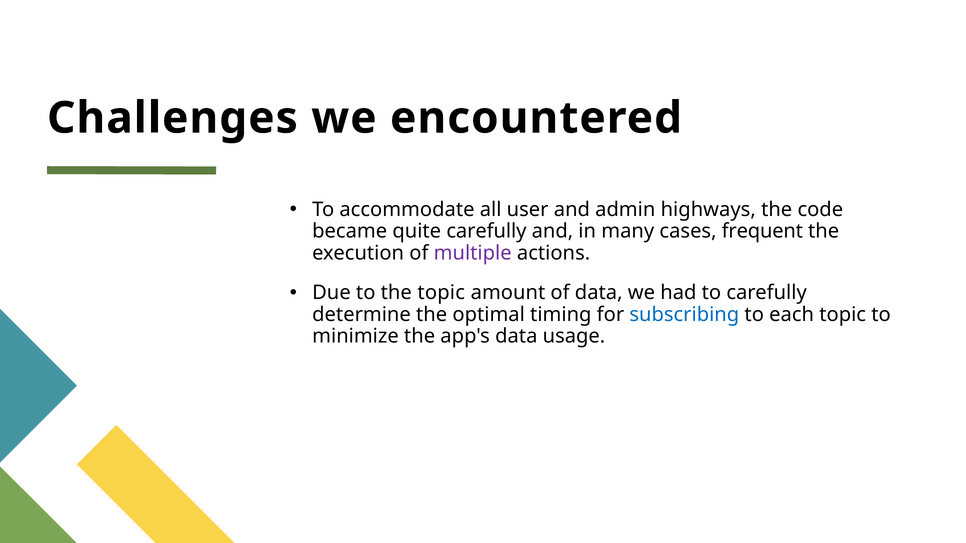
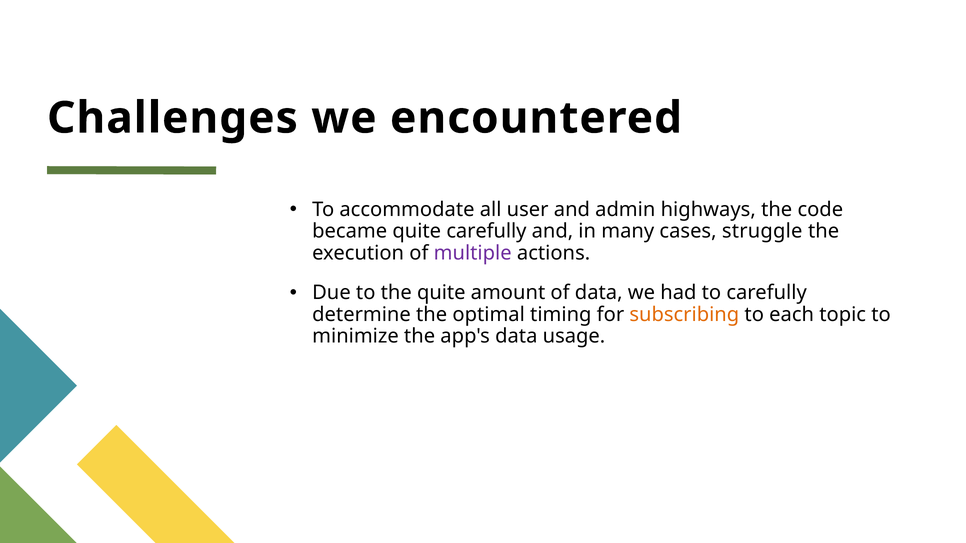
frequent: frequent -> struggle
the topic: topic -> quite
subscribing colour: blue -> orange
